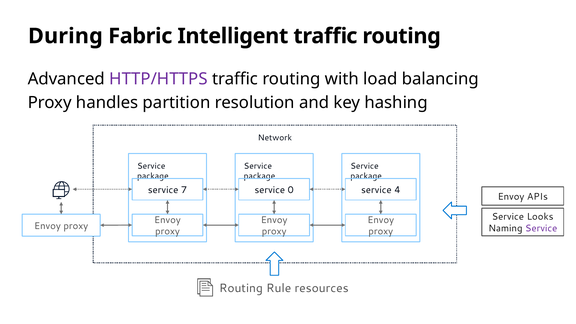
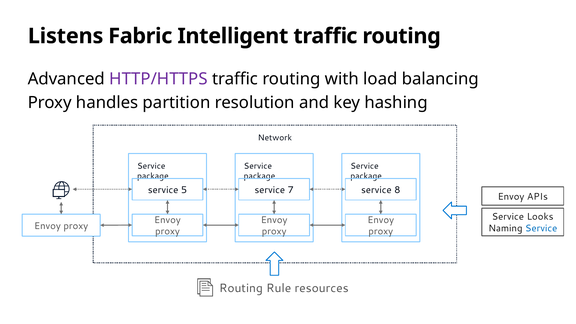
During: During -> Listens
7: 7 -> 5
0: 0 -> 7
4: 4 -> 8
Service at (541, 228) colour: purple -> blue
